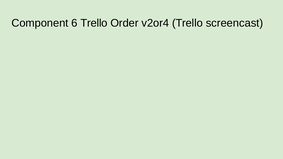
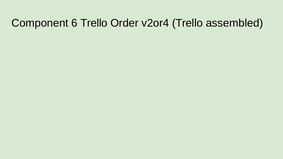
screencast: screencast -> assembled
